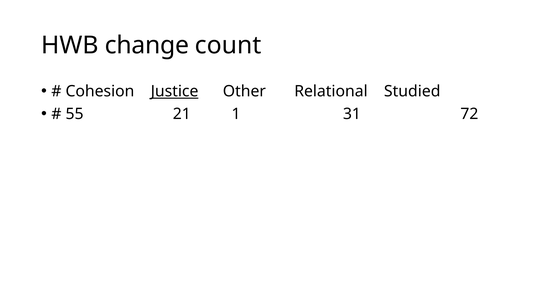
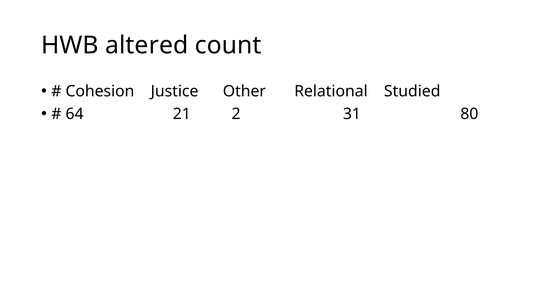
change: change -> altered
Justice underline: present -> none
55: 55 -> 64
1: 1 -> 2
72: 72 -> 80
